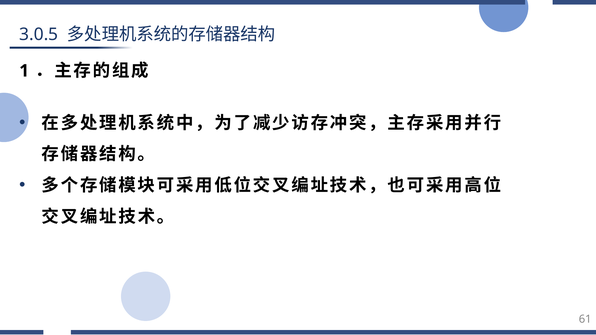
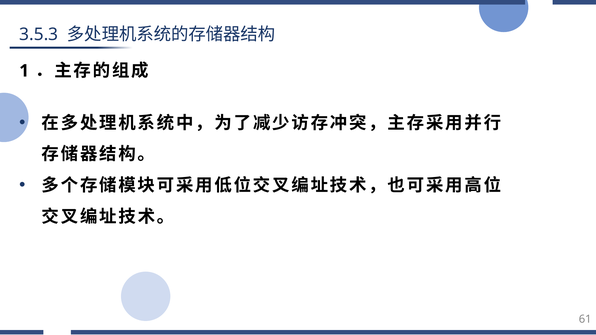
3.0.5: 3.0.5 -> 3.5.3
